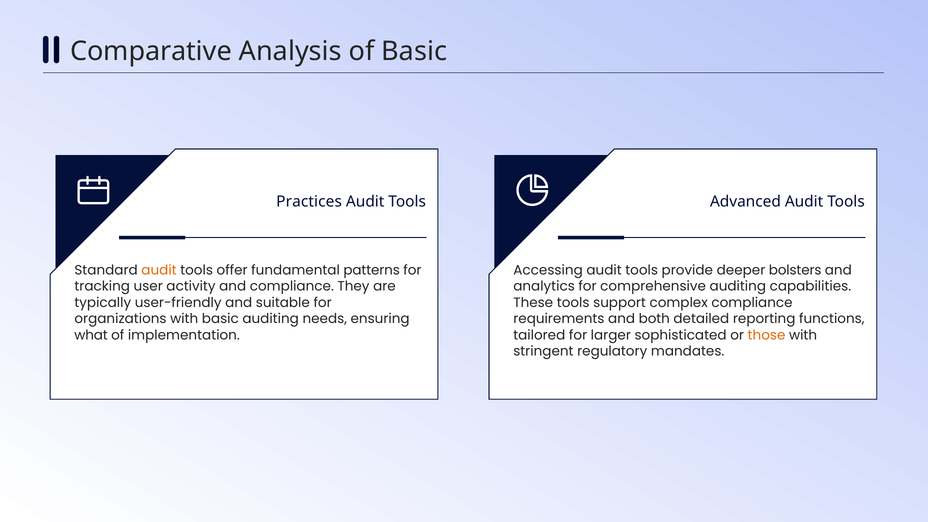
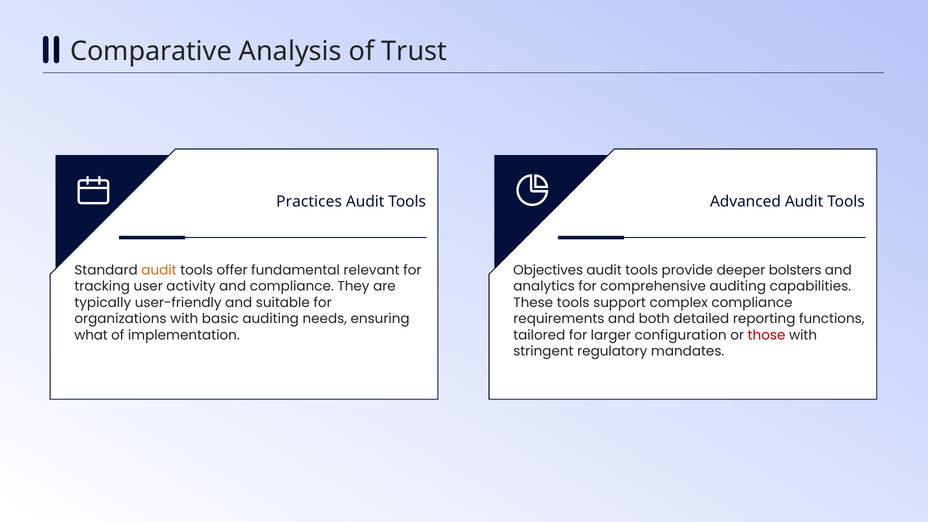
of Basic: Basic -> Trust
patterns: patterns -> relevant
Accessing: Accessing -> Objectives
sophisticated: sophisticated -> configuration
those colour: orange -> red
